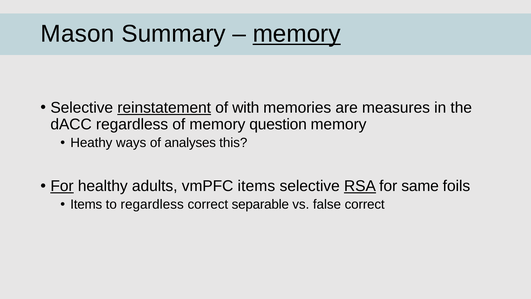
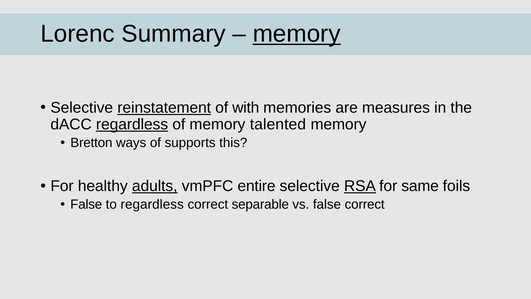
Mason: Mason -> Lorenc
regardless at (132, 124) underline: none -> present
question: question -> talented
Heathy: Heathy -> Bretton
analyses: analyses -> supports
For at (62, 186) underline: present -> none
adults underline: none -> present
vmPFC items: items -> entire
Items at (86, 204): Items -> False
